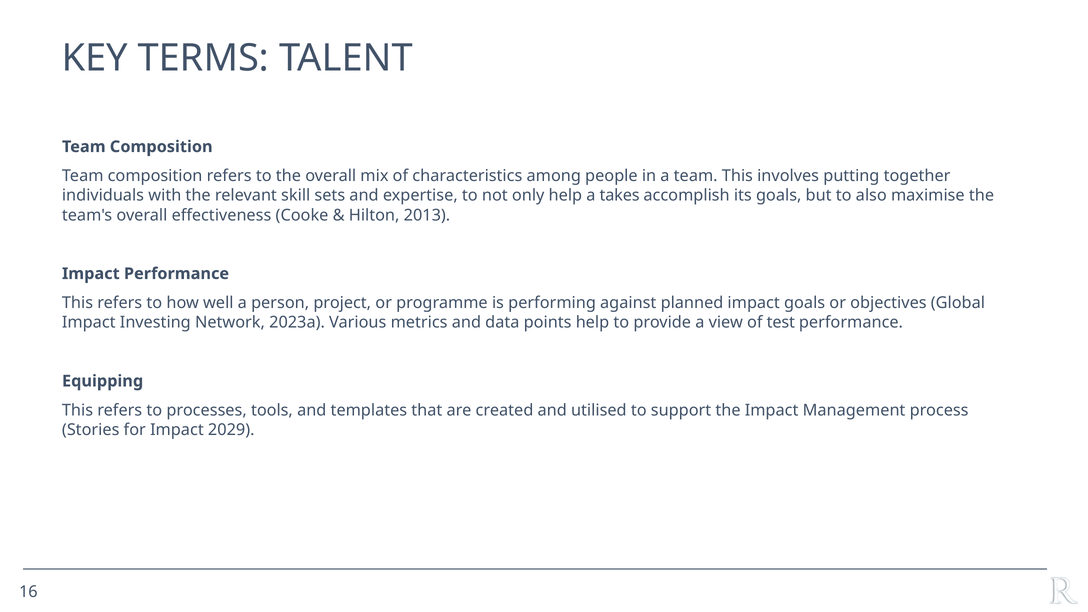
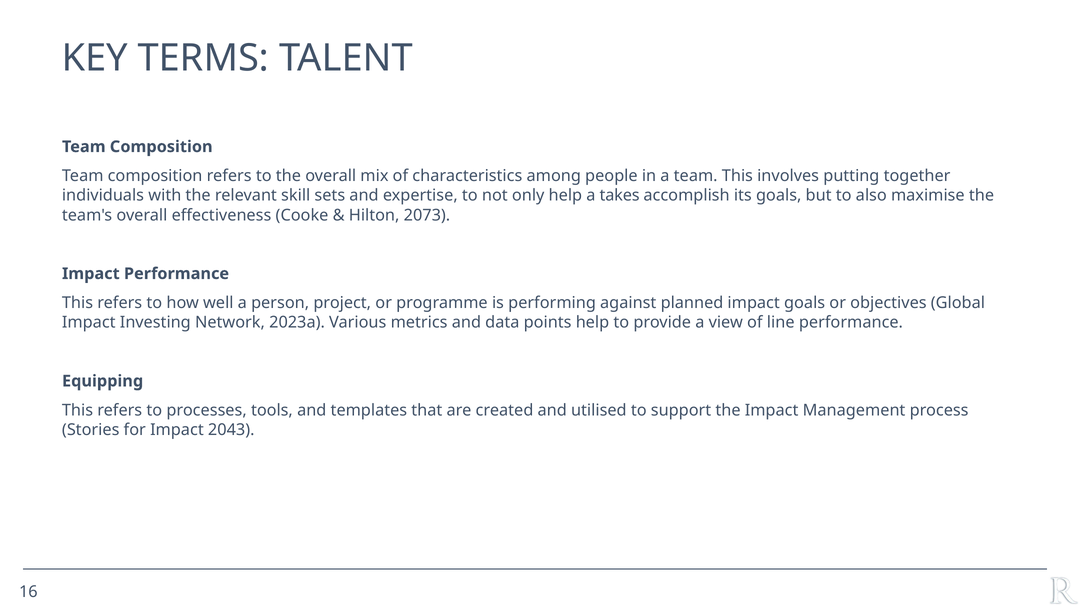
2013: 2013 -> 2073
test: test -> line
2029: 2029 -> 2043
